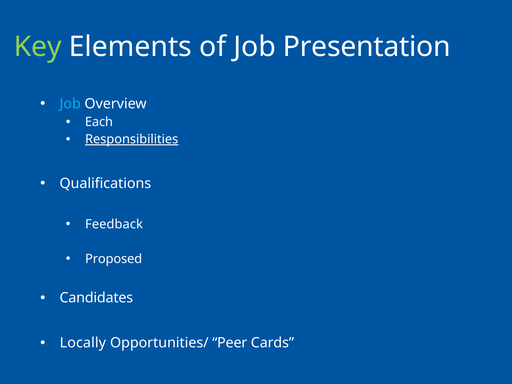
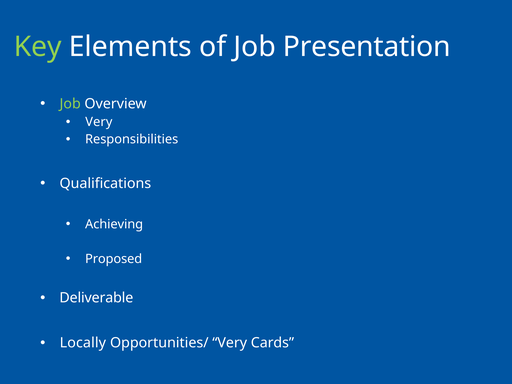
Job at (70, 104) colour: light blue -> light green
Each at (99, 122): Each -> Very
Responsibilities underline: present -> none
Feedback: Feedback -> Achieving
Candidates: Candidates -> Deliverable
Opportunities/ Peer: Peer -> Very
